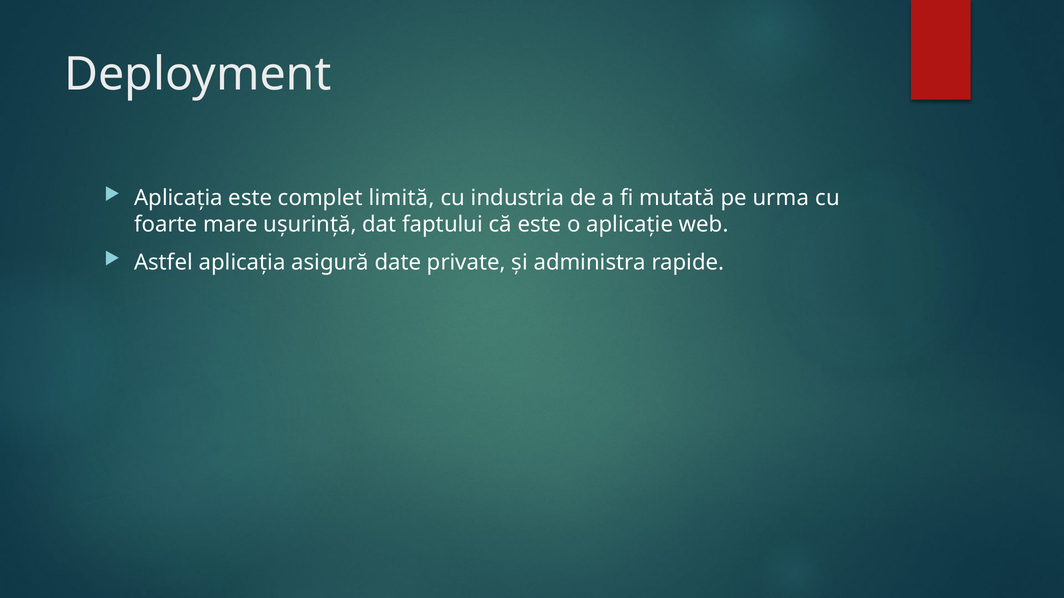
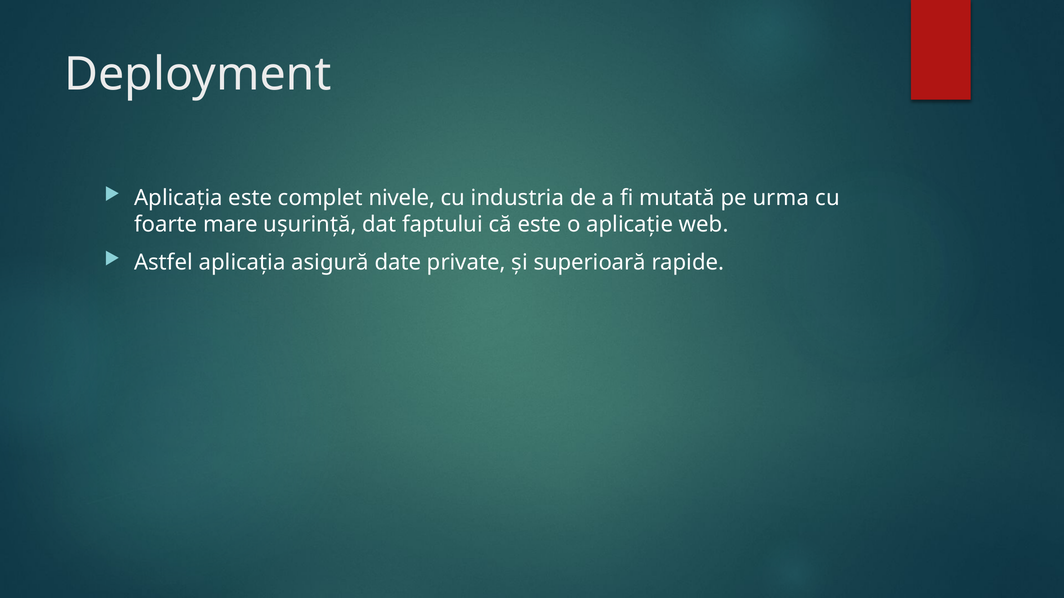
limită: limită -> nivele
administra: administra -> superioară
